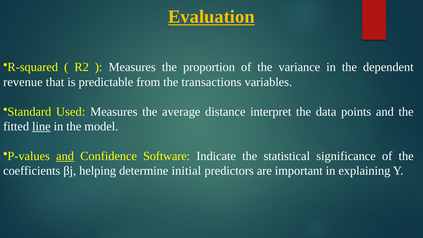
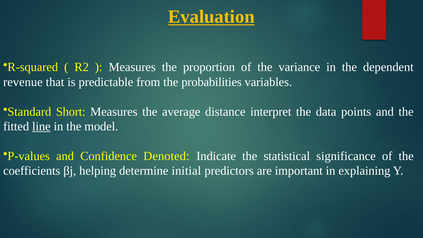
transactions: transactions -> probabilities
Used: Used -> Short
and at (65, 156) underline: present -> none
Software: Software -> Denoted
